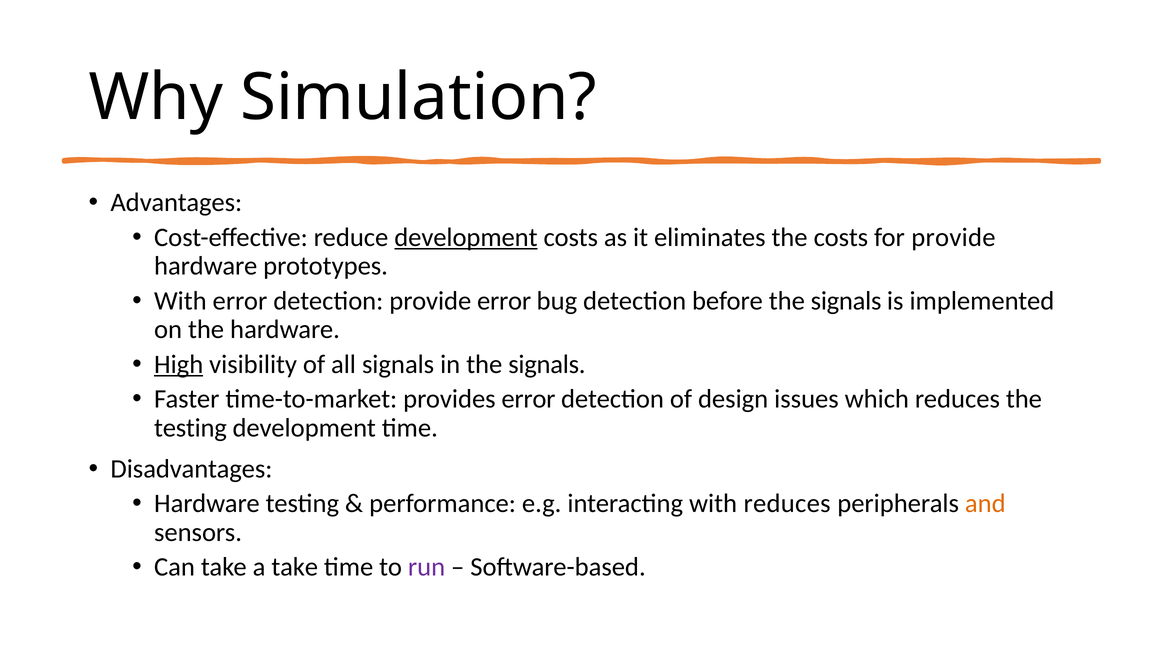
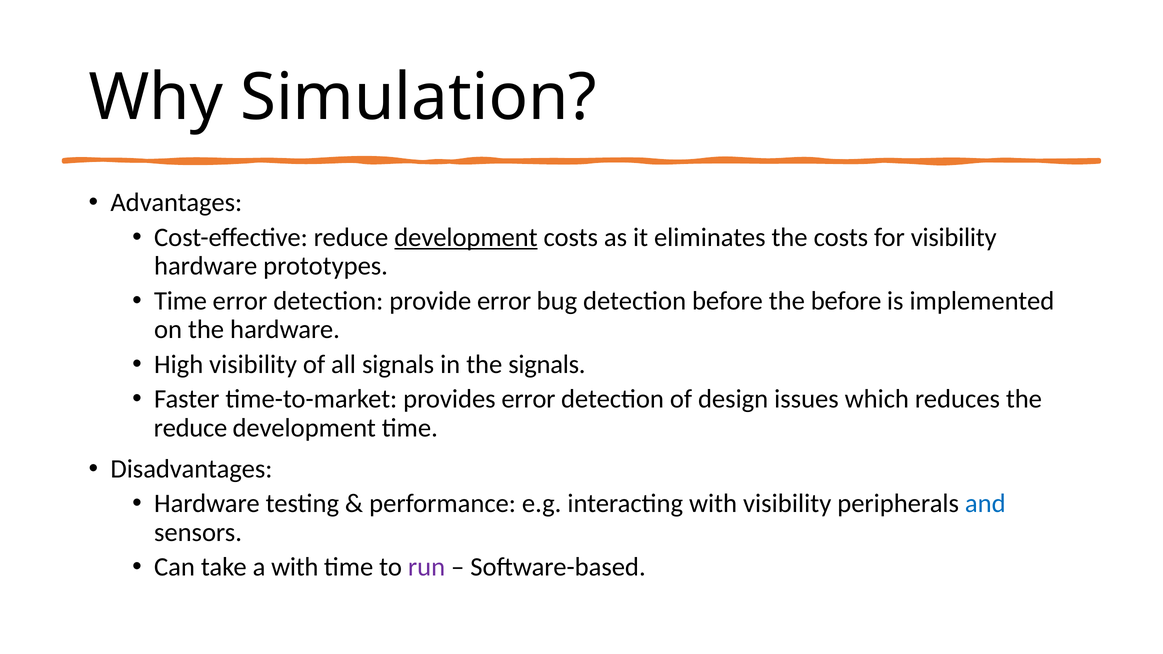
for provide: provide -> visibility
With at (180, 301): With -> Time
before the signals: signals -> before
High underline: present -> none
testing at (190, 428): testing -> reduce
with reduces: reduces -> visibility
and colour: orange -> blue
a take: take -> with
